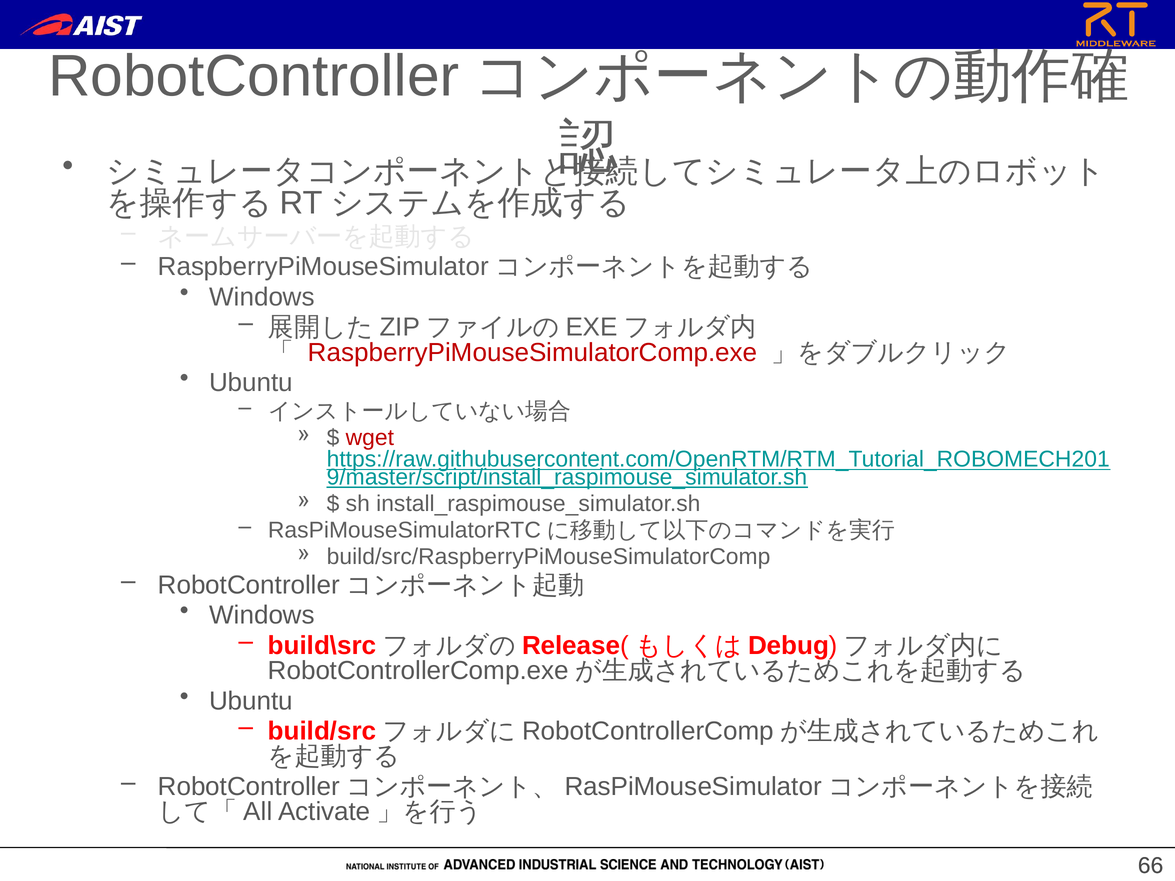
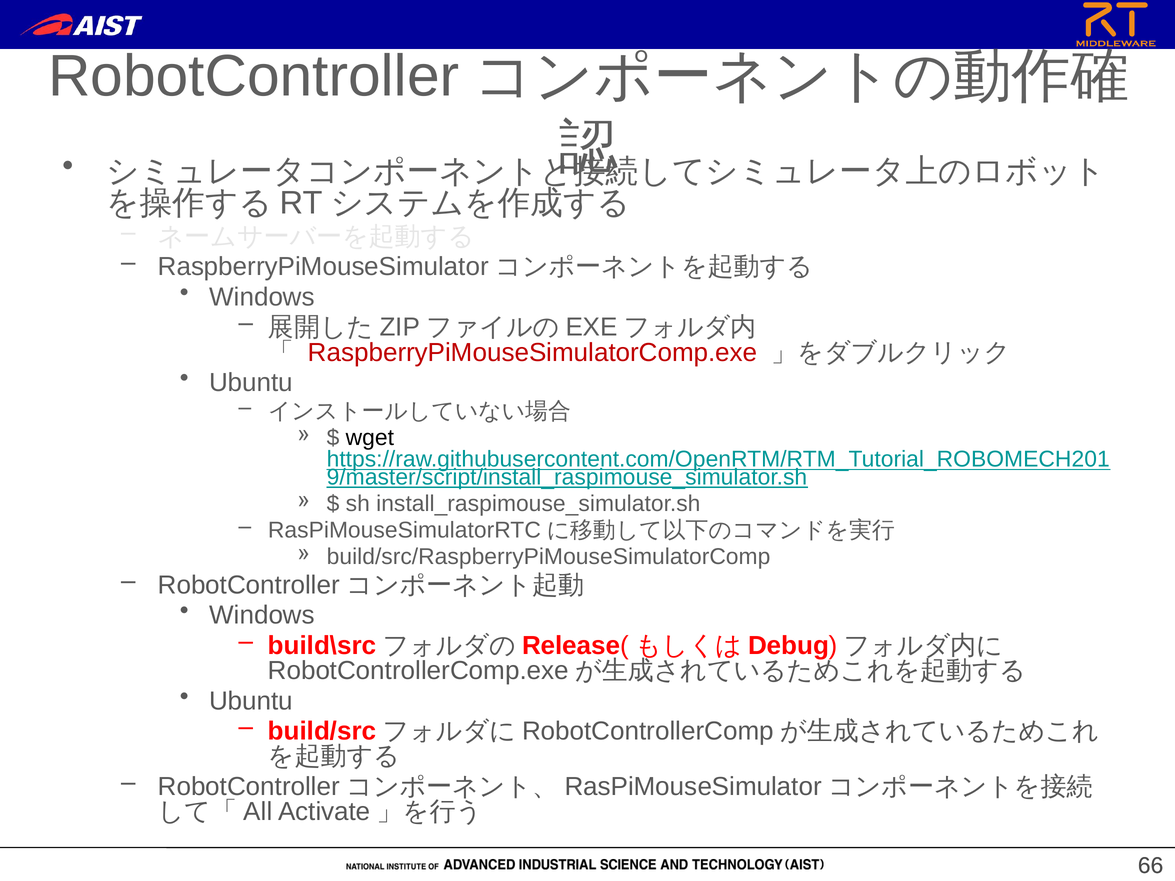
wget colour: red -> black
